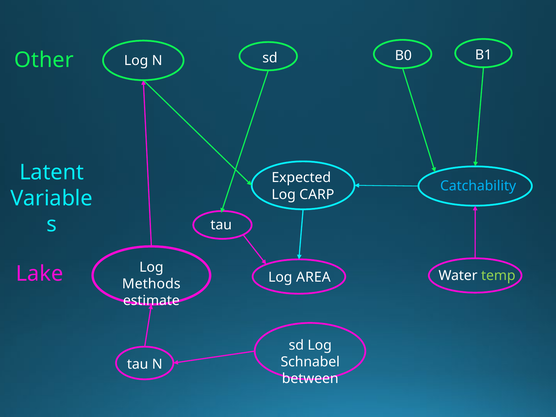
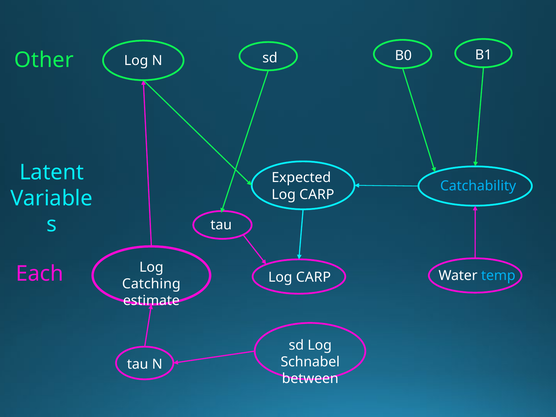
Lake: Lake -> Each
AREA at (313, 277): AREA -> CARP
temp colour: light green -> light blue
Methods: Methods -> Catching
